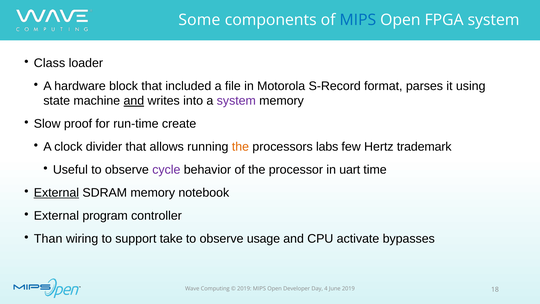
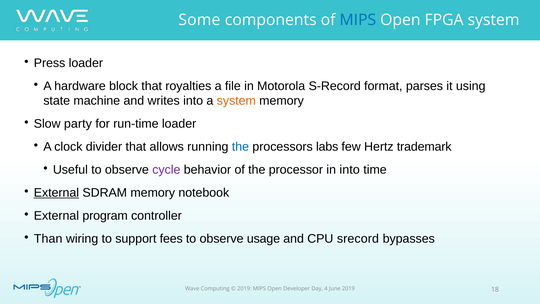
Class: Class -> Press
included: included -> royalties
and at (134, 101) underline: present -> none
system at (236, 101) colour: purple -> orange
proof: proof -> party
run-time create: create -> loader
the at (240, 147) colour: orange -> blue
in uart: uart -> into
take: take -> fees
activate: activate -> srecord
